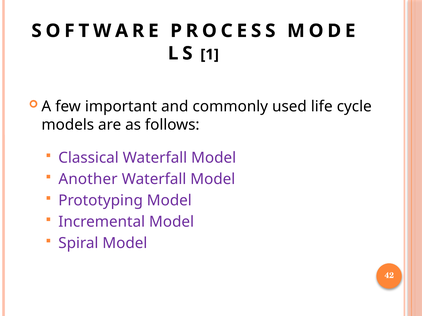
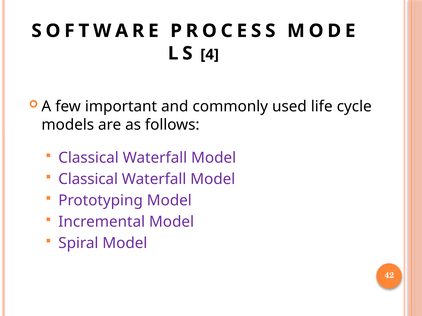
1: 1 -> 4
Another at (88, 180): Another -> Classical
